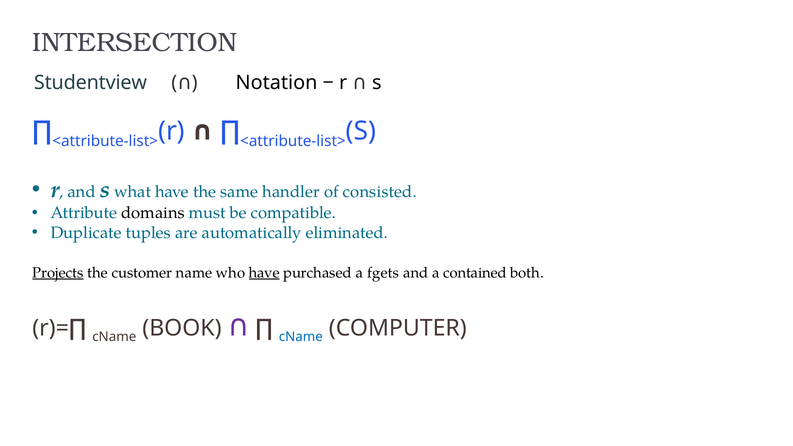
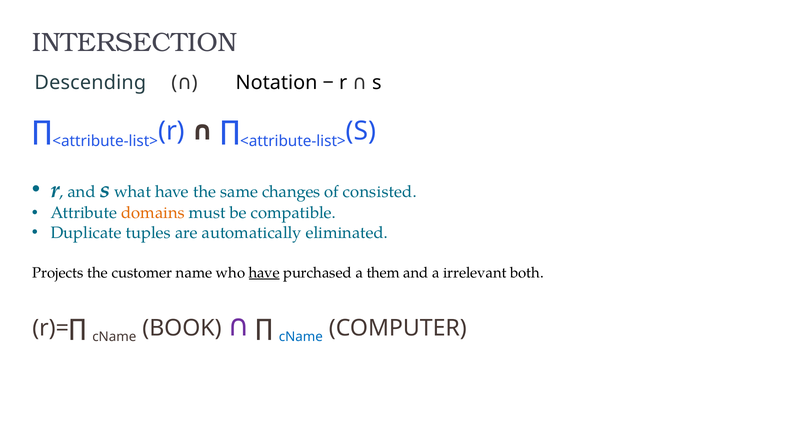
Studentview: Studentview -> Descending
handler: handler -> changes
domains colour: black -> orange
Projects underline: present -> none
fgets: fgets -> them
contained: contained -> irrelevant
